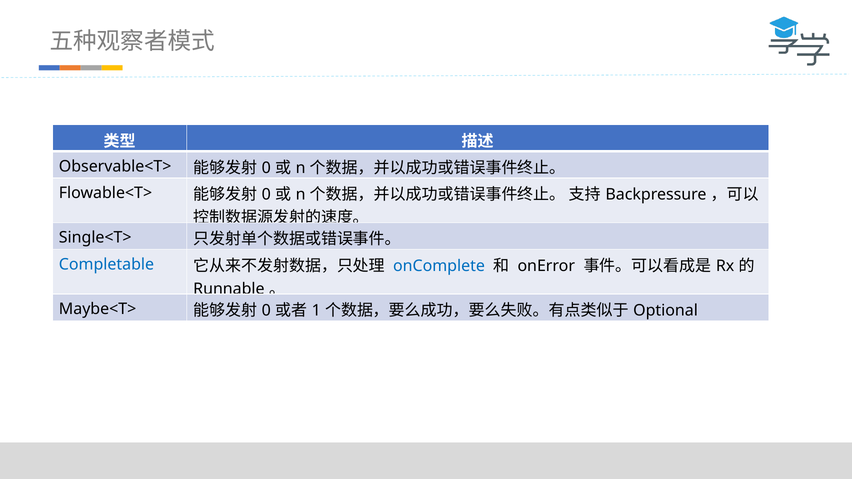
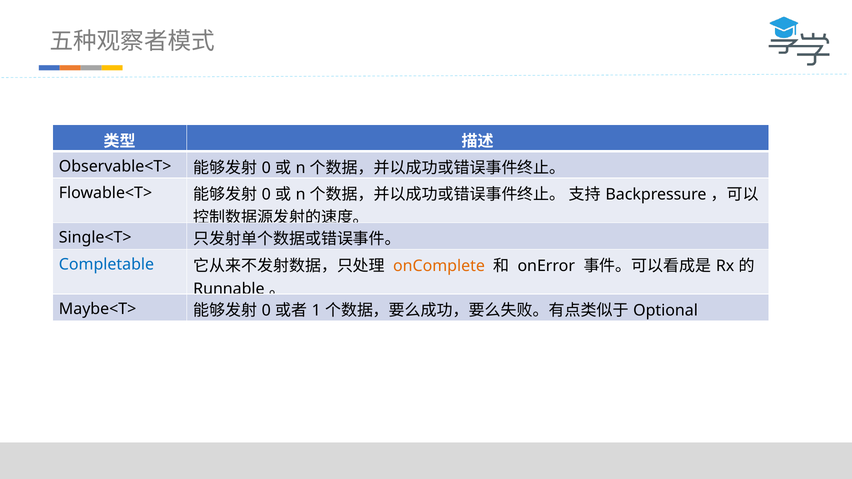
onComplete colour: blue -> orange
